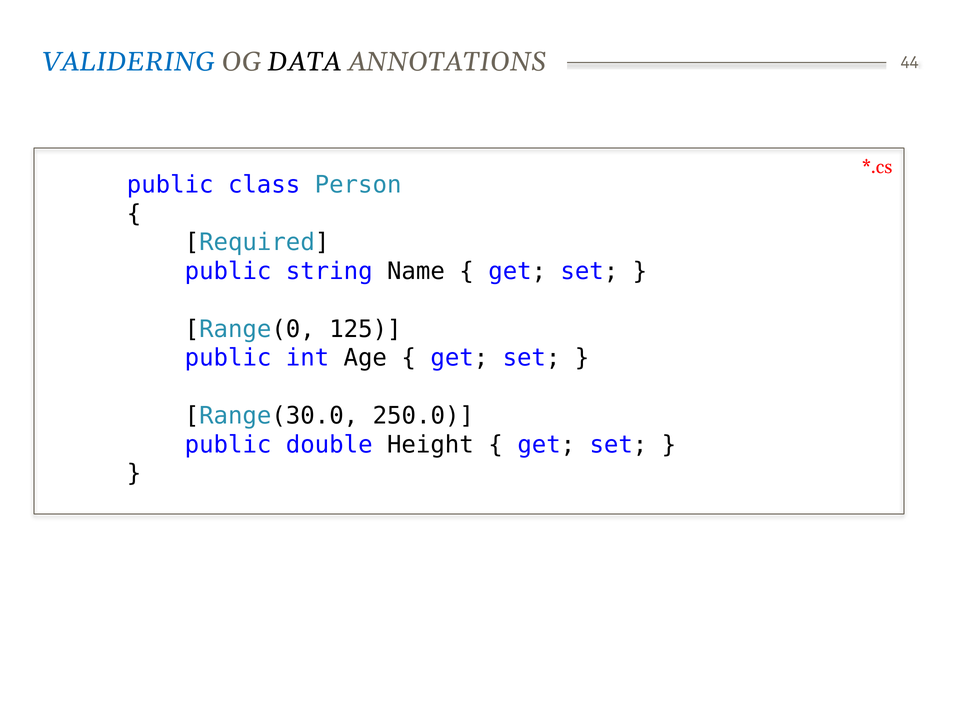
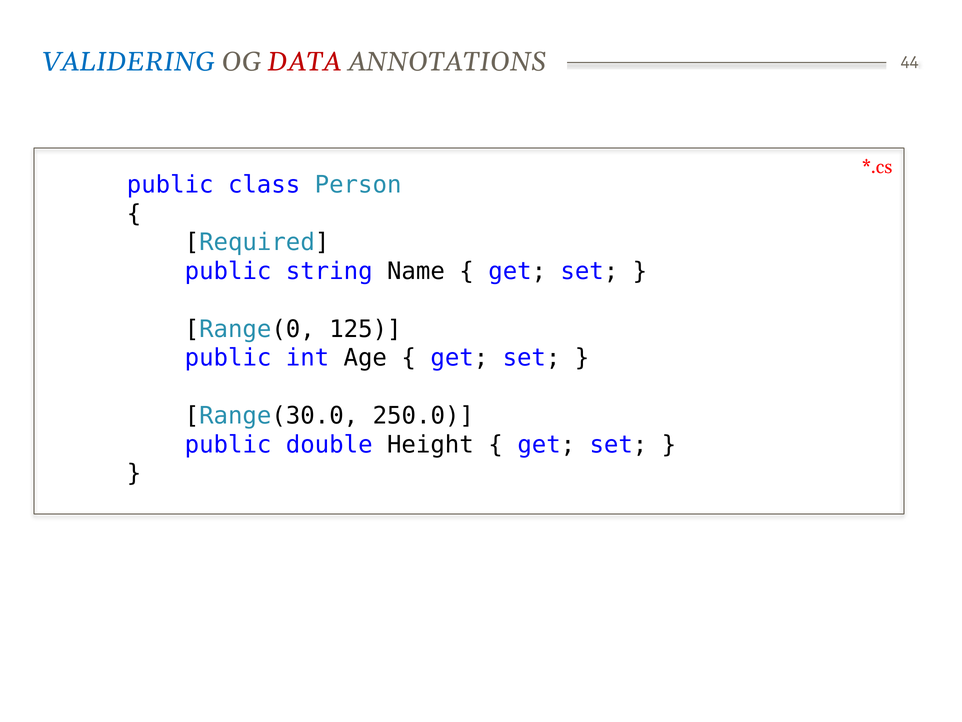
DATA colour: black -> red
